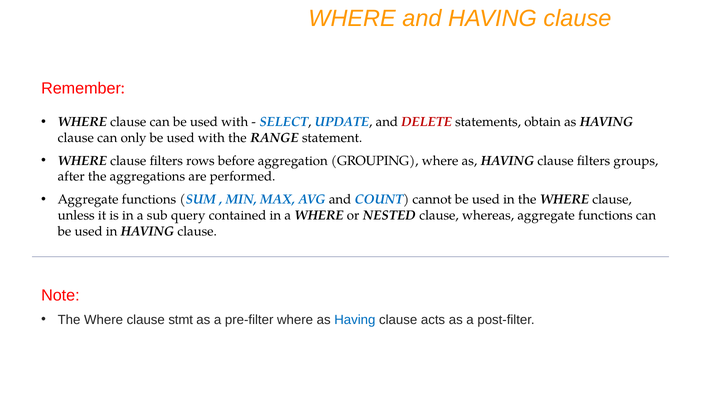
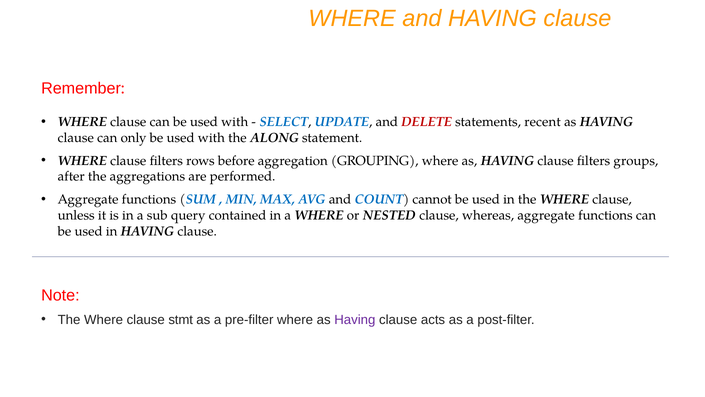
obtain: obtain -> recent
RANGE: RANGE -> ALONG
Having at (355, 319) colour: blue -> purple
